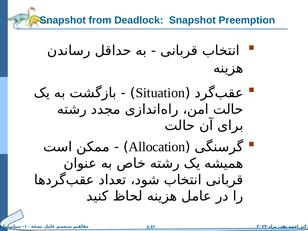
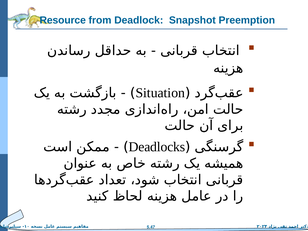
Snapshot at (63, 20): Snapshot -> Resource
Allocation: Allocation -> Deadlocks
